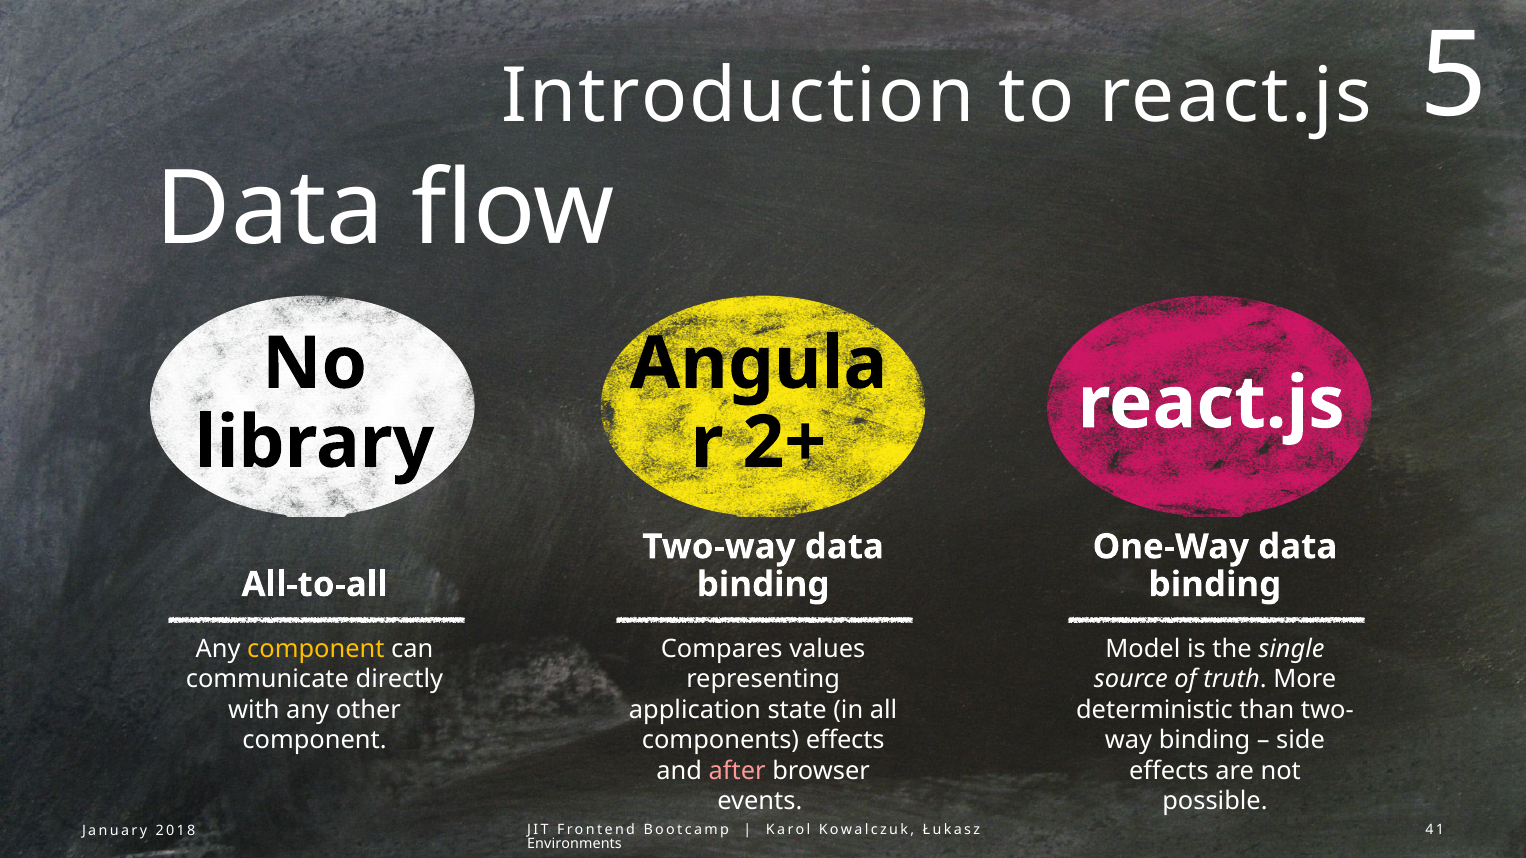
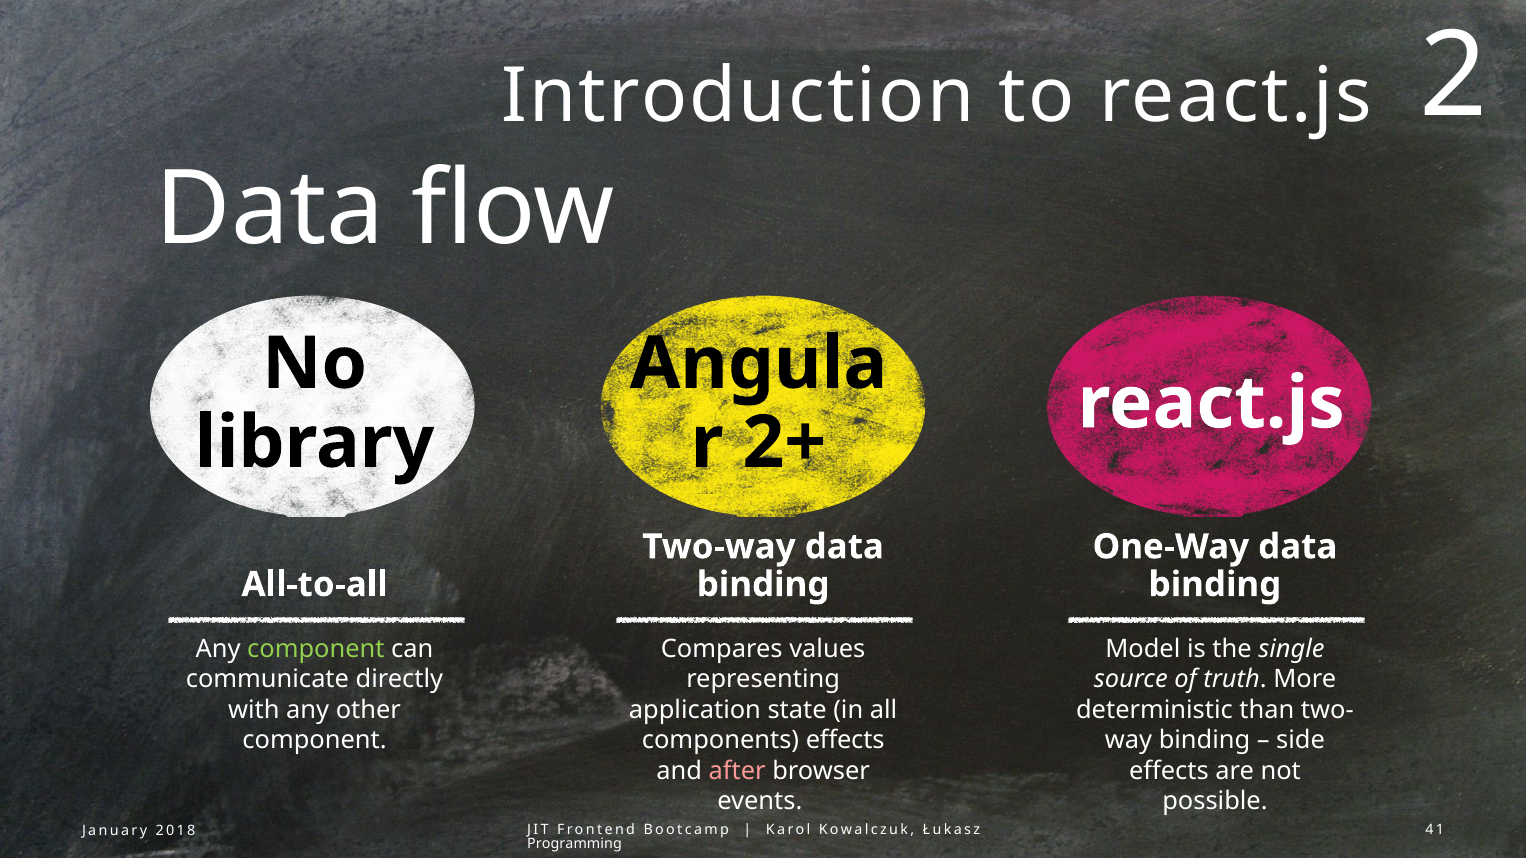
5: 5 -> 2
component at (316, 649) colour: yellow -> light green
Environments: Environments -> Programming
